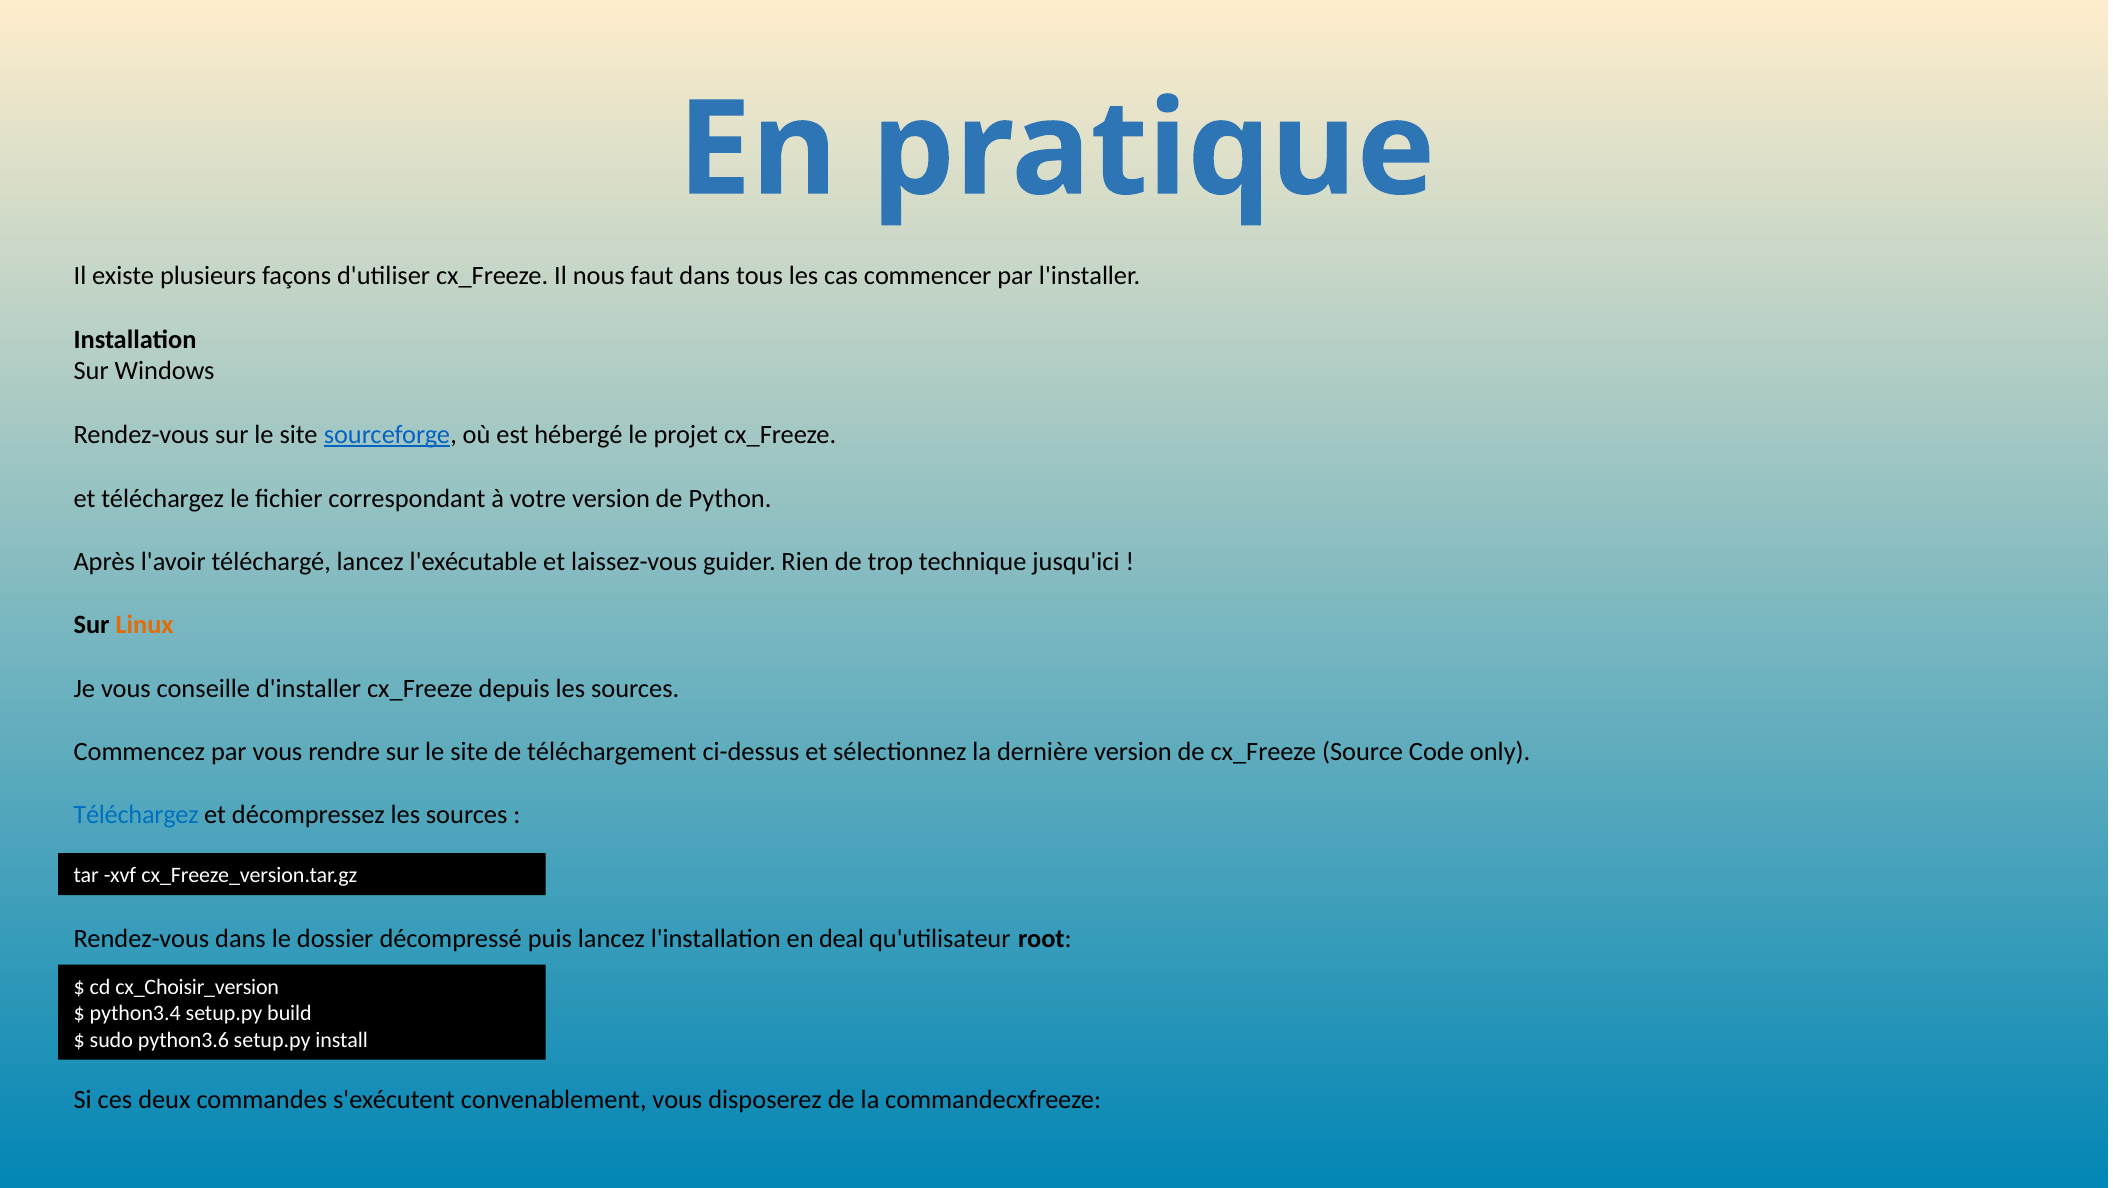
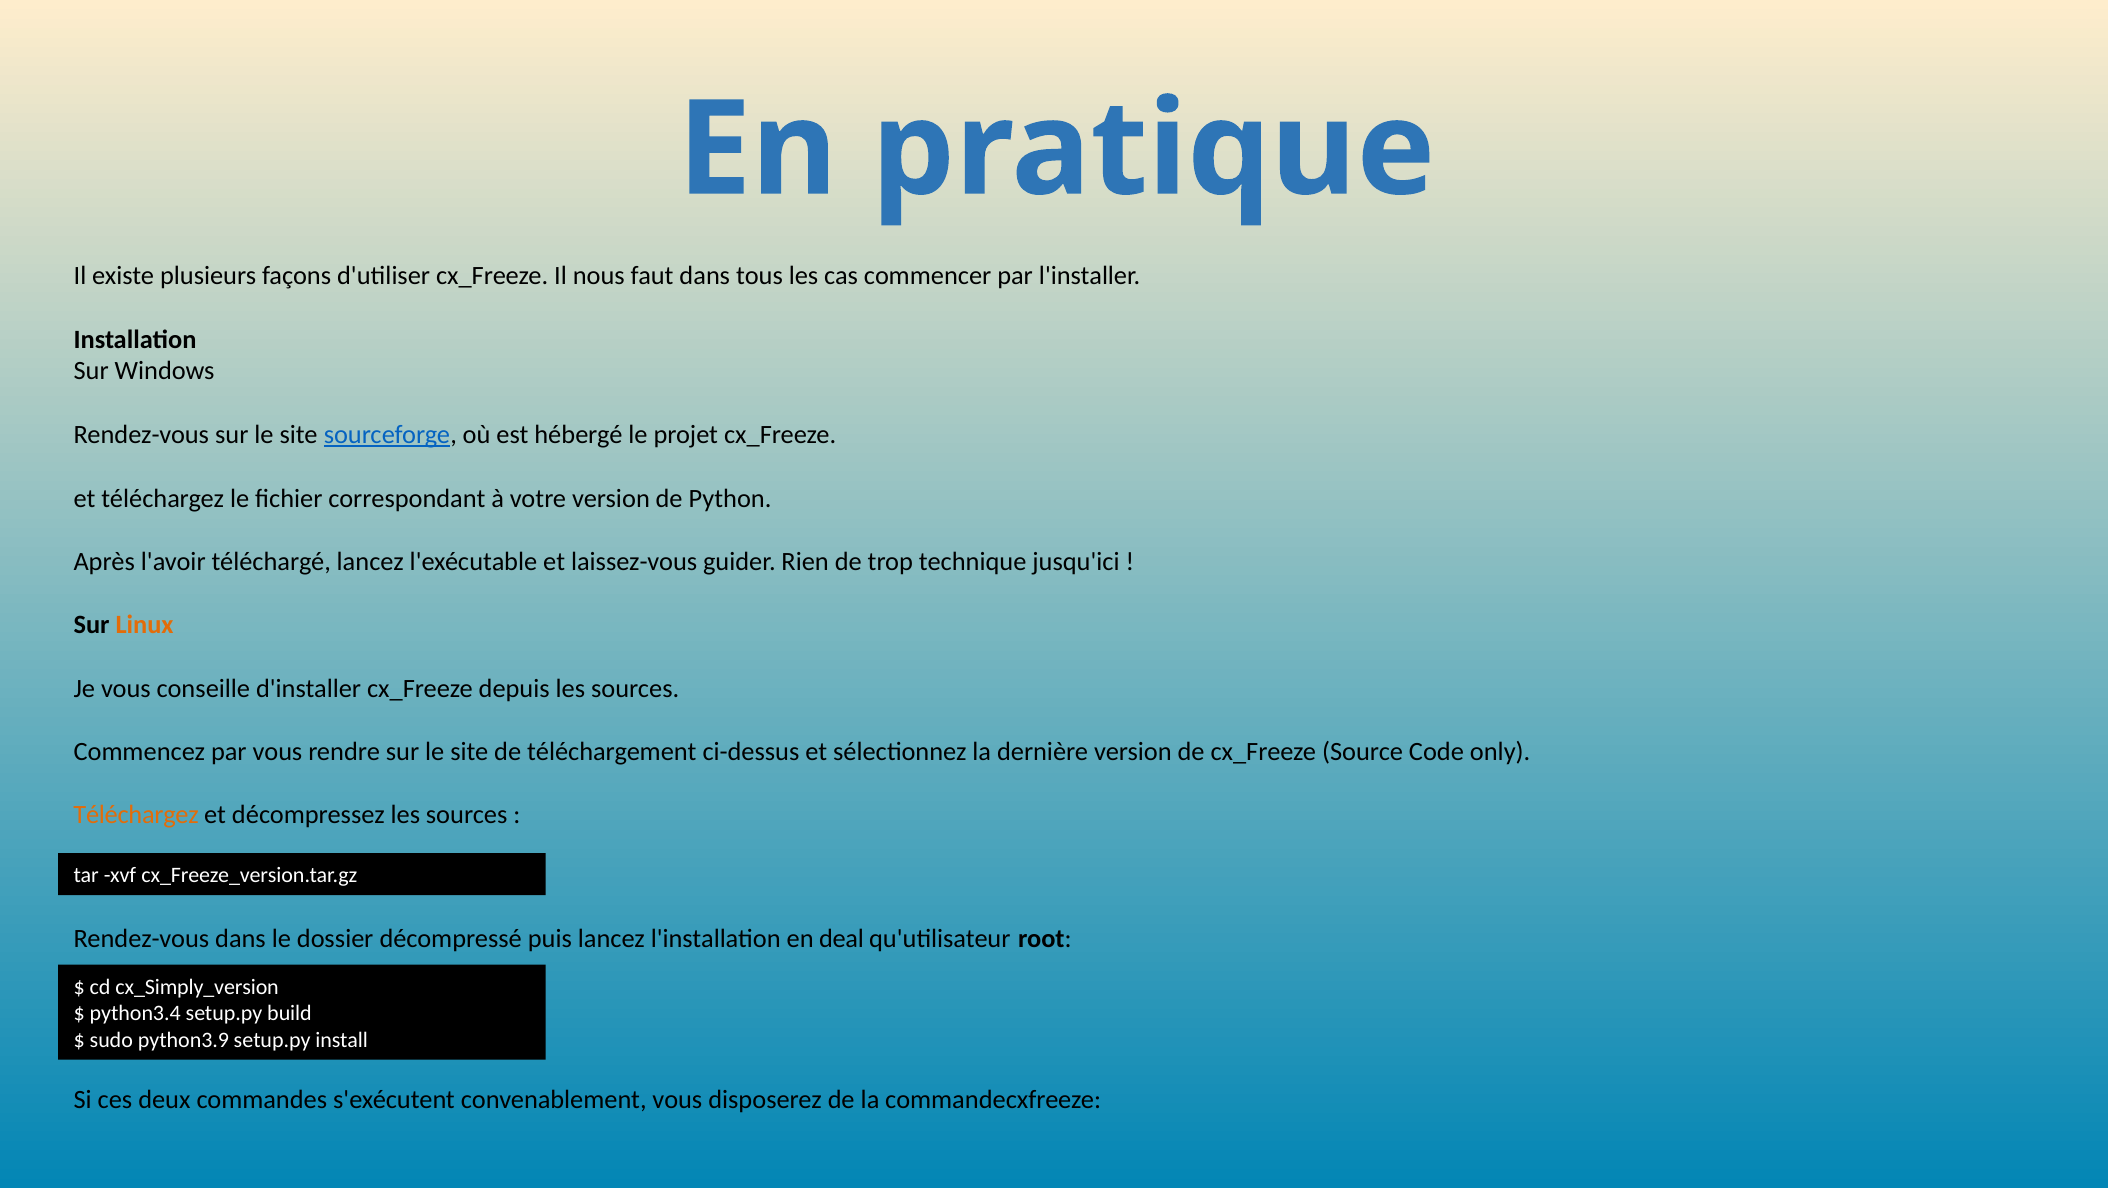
Téléchargez at (136, 815) colour: blue -> orange
cx_Choisir_version: cx_Choisir_version -> cx_Simply_version
python3.6: python3.6 -> python3.9
